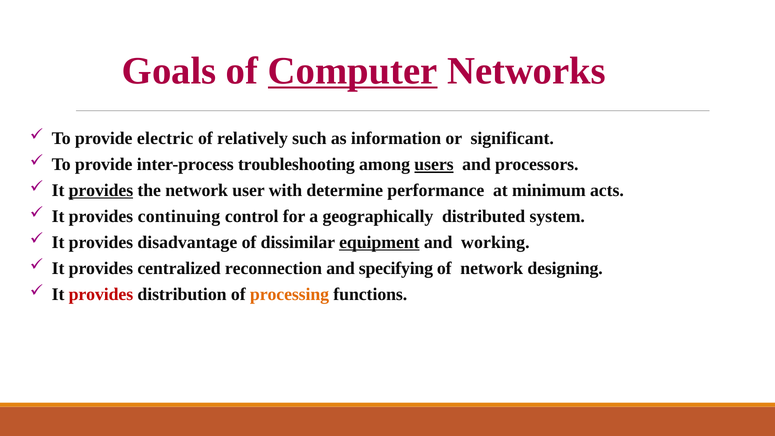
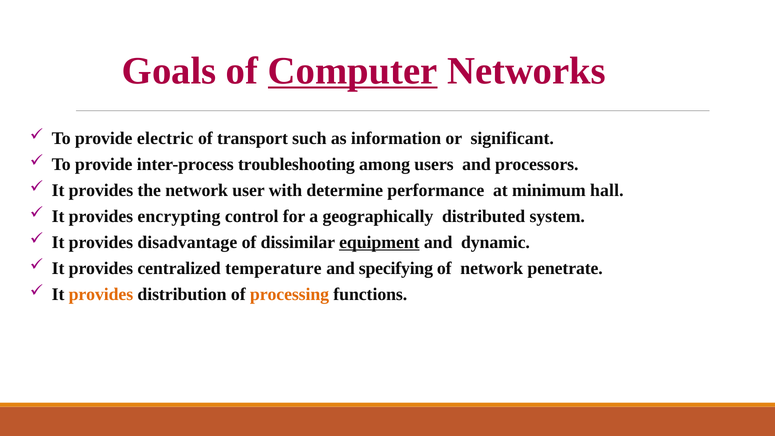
relatively: relatively -> transport
users underline: present -> none
provides at (101, 191) underline: present -> none
acts: acts -> hall
continuing: continuing -> encrypting
working: working -> dynamic
reconnection: reconnection -> temperature
designing: designing -> penetrate
provides at (101, 294) colour: red -> orange
